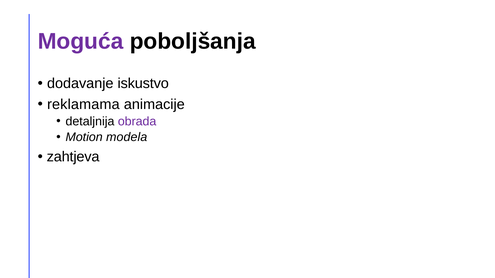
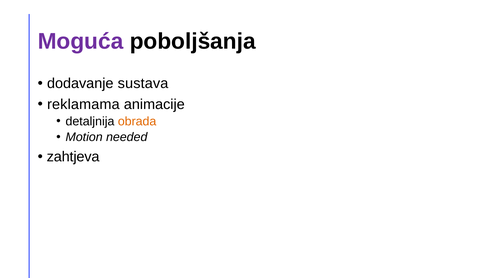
iskustvo: iskustvo -> sustava
obrada colour: purple -> orange
modela: modela -> needed
